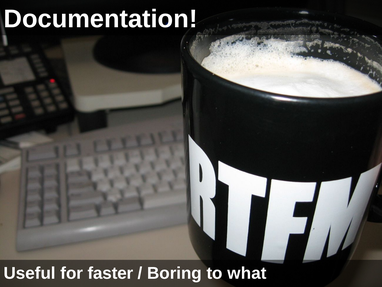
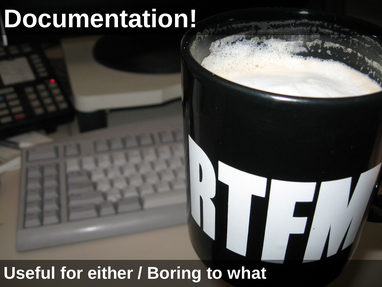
faster: faster -> either
